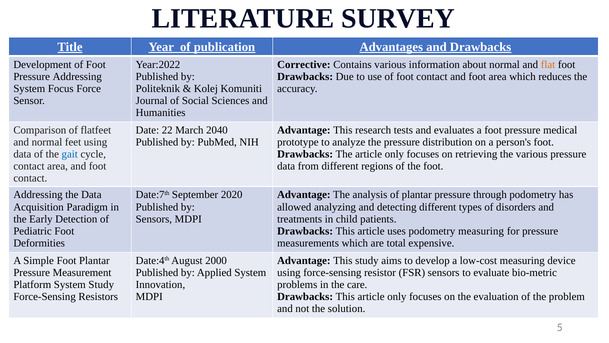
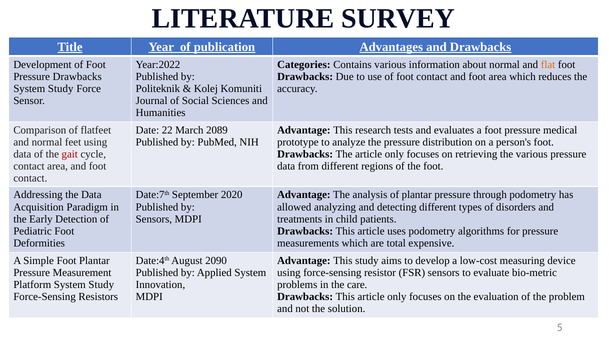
Corrective: Corrective -> Categories
Pressure Addressing: Addressing -> Drawbacks
Focus at (61, 88): Focus -> Study
2040: 2040 -> 2089
gait colour: blue -> red
podometry measuring: measuring -> algorithms
2000: 2000 -> 2090
